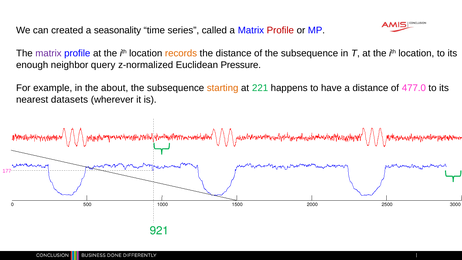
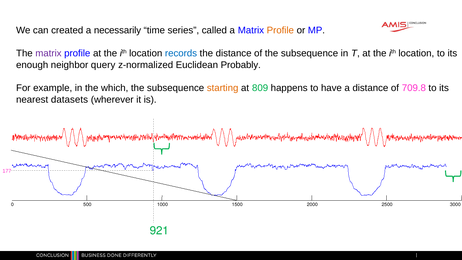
seasonality: seasonality -> necessarily
Profile at (280, 30) colour: red -> orange
records colour: orange -> blue
Pressure: Pressure -> Probably
about: about -> which
221: 221 -> 809
477.0: 477.0 -> 709.8
